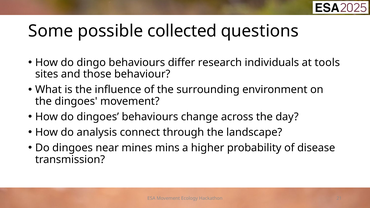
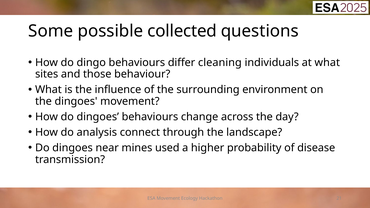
research: research -> cleaning
at tools: tools -> what
mins: mins -> used
